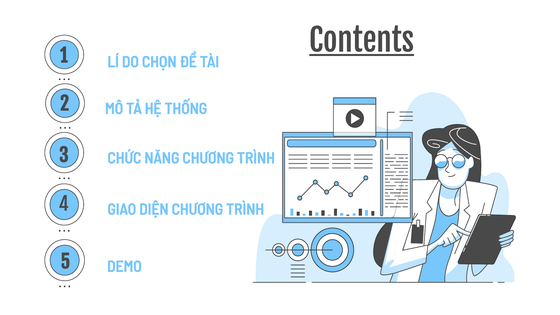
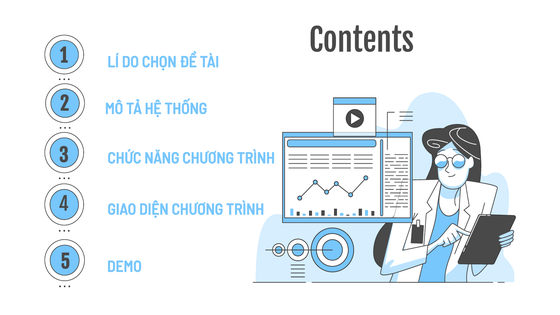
Contents underline: present -> none
